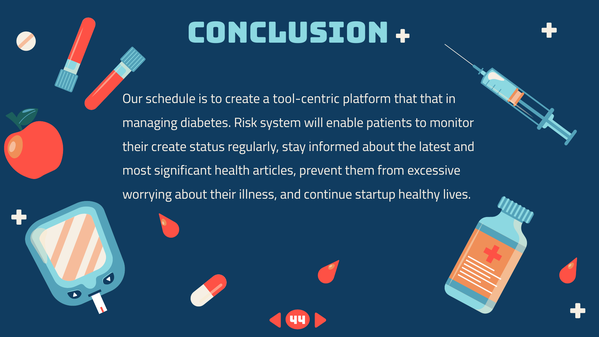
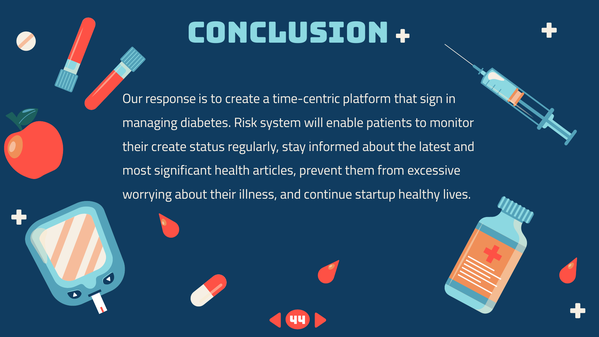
schedule: schedule -> response
tool-centric: tool-centric -> time-centric
that that: that -> sign
